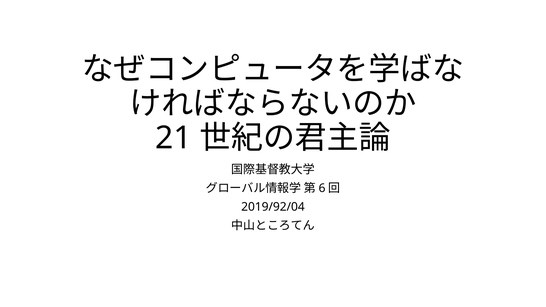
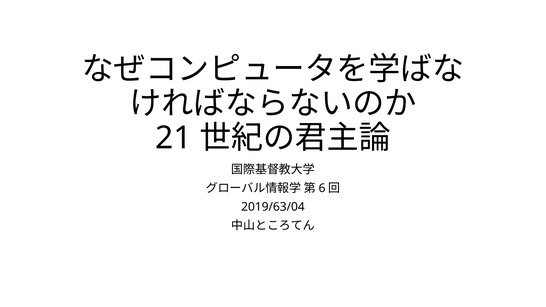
2019/92/04: 2019/92/04 -> 2019/63/04
